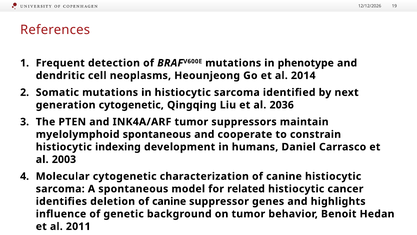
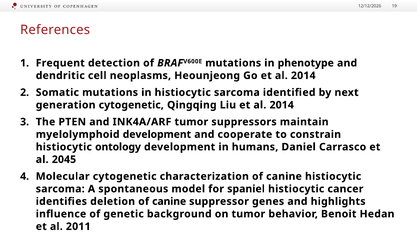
Liu et al 2036: 2036 -> 2014
myelolymphoid spontaneous: spontaneous -> development
indexing: indexing -> ontology
2003: 2003 -> 2045
related: related -> spaniel
